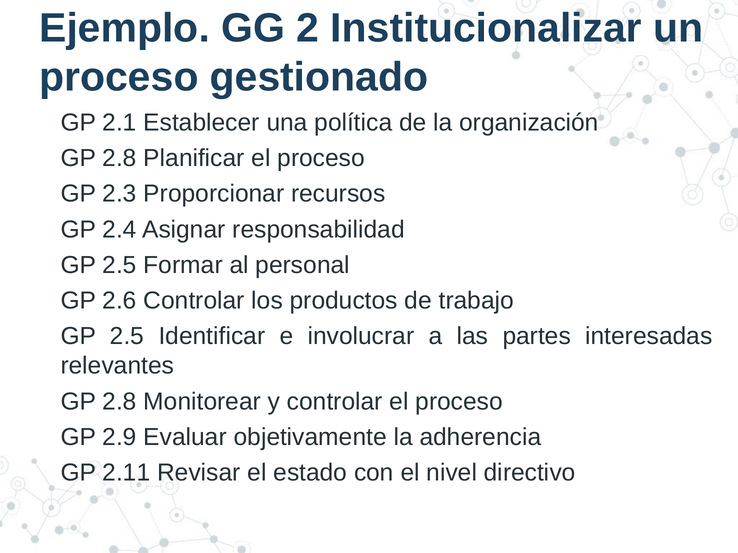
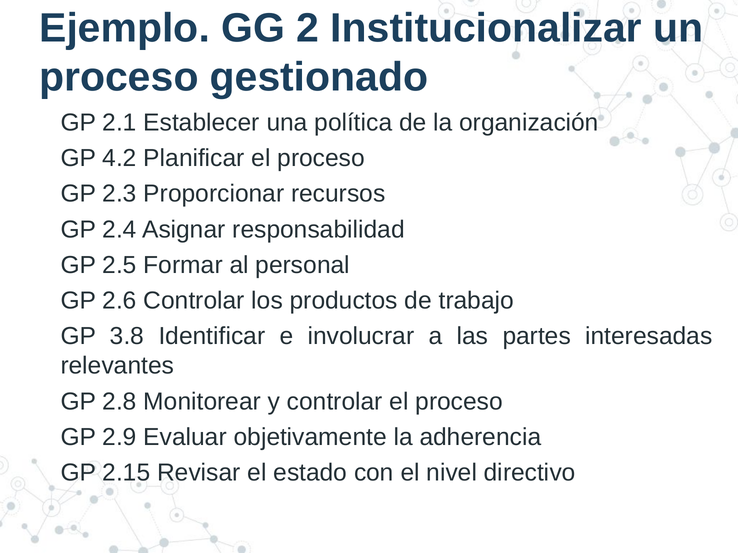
2.8 at (120, 158): 2.8 -> 4.2
2.5 at (127, 337): 2.5 -> 3.8
2.11: 2.11 -> 2.15
